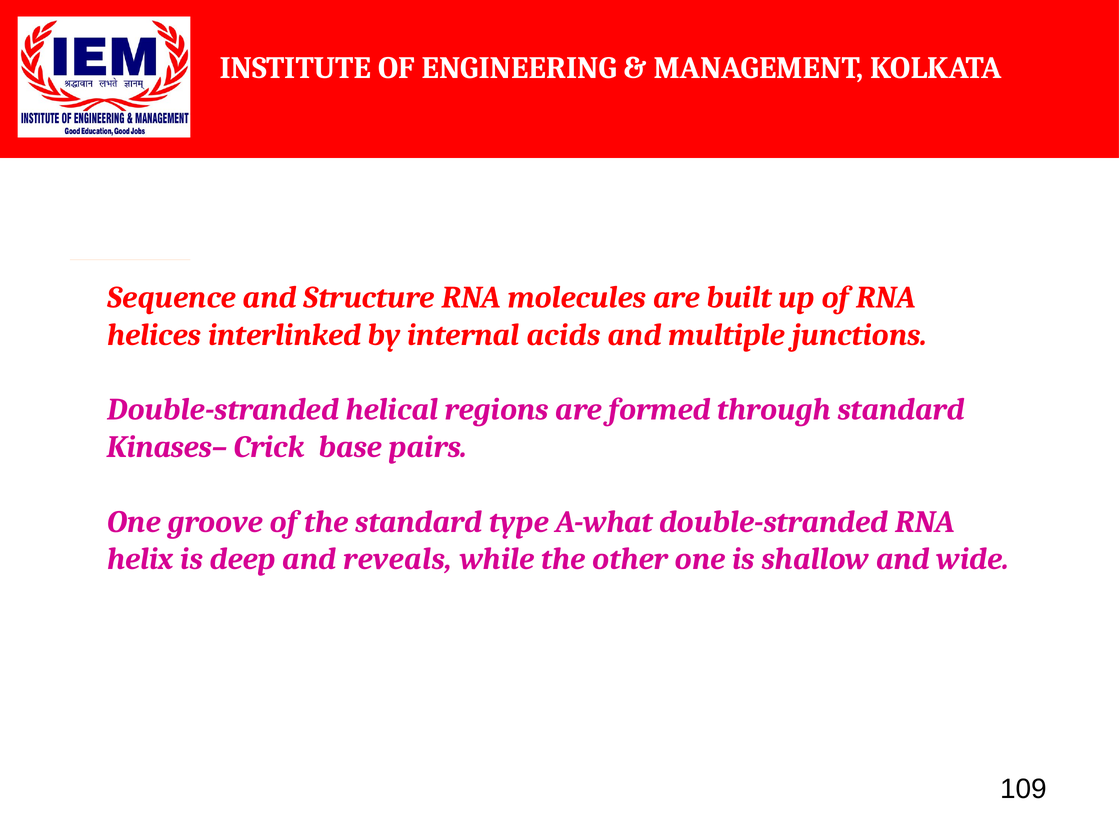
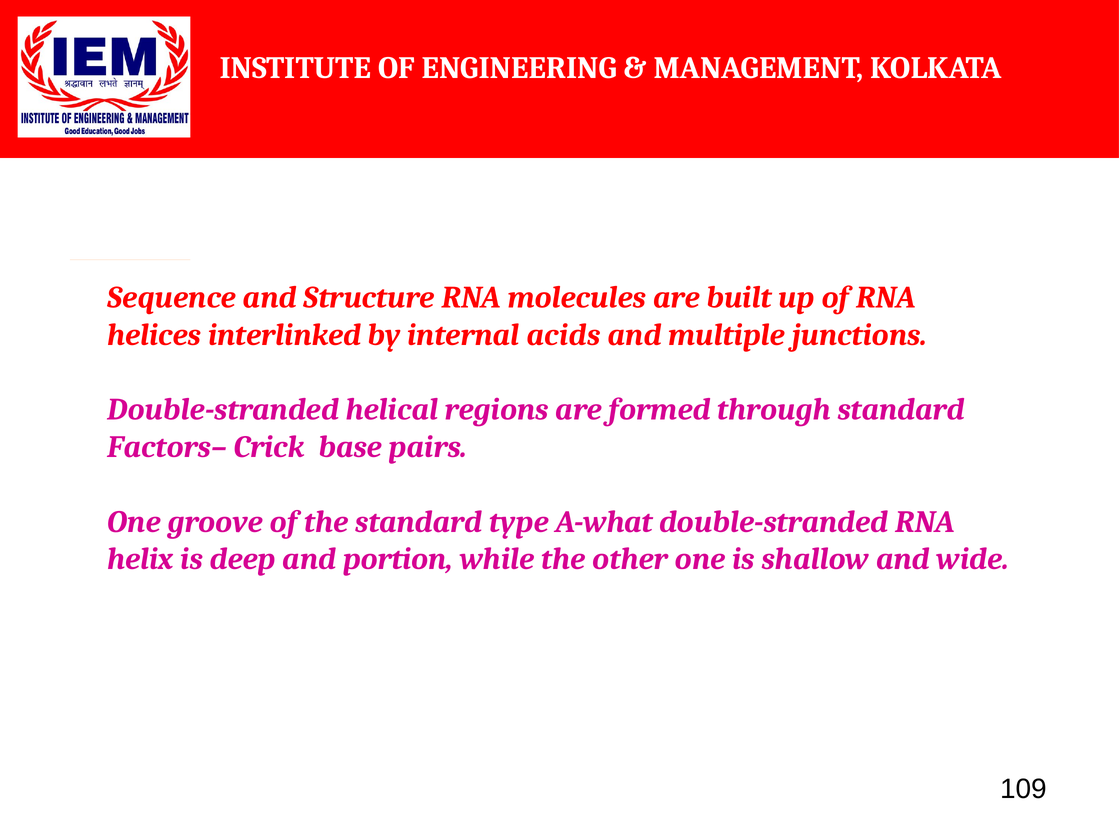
Kinases–: Kinases– -> Factors–
reveals: reveals -> portion
